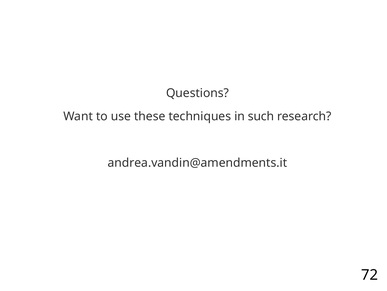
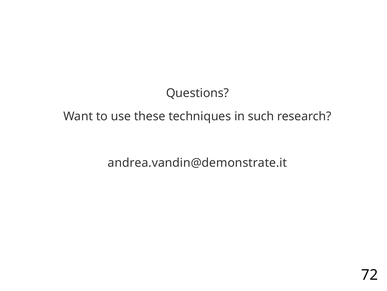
andrea.vandin@amendments.it: andrea.vandin@amendments.it -> andrea.vandin@demonstrate.it
